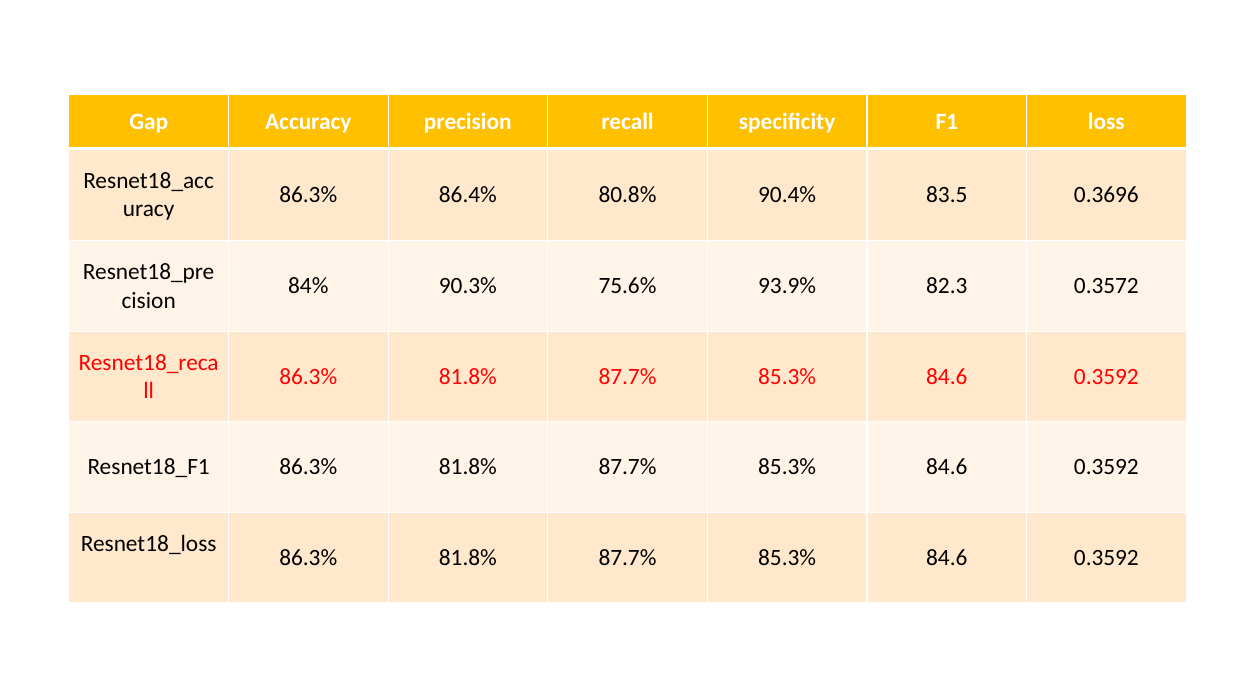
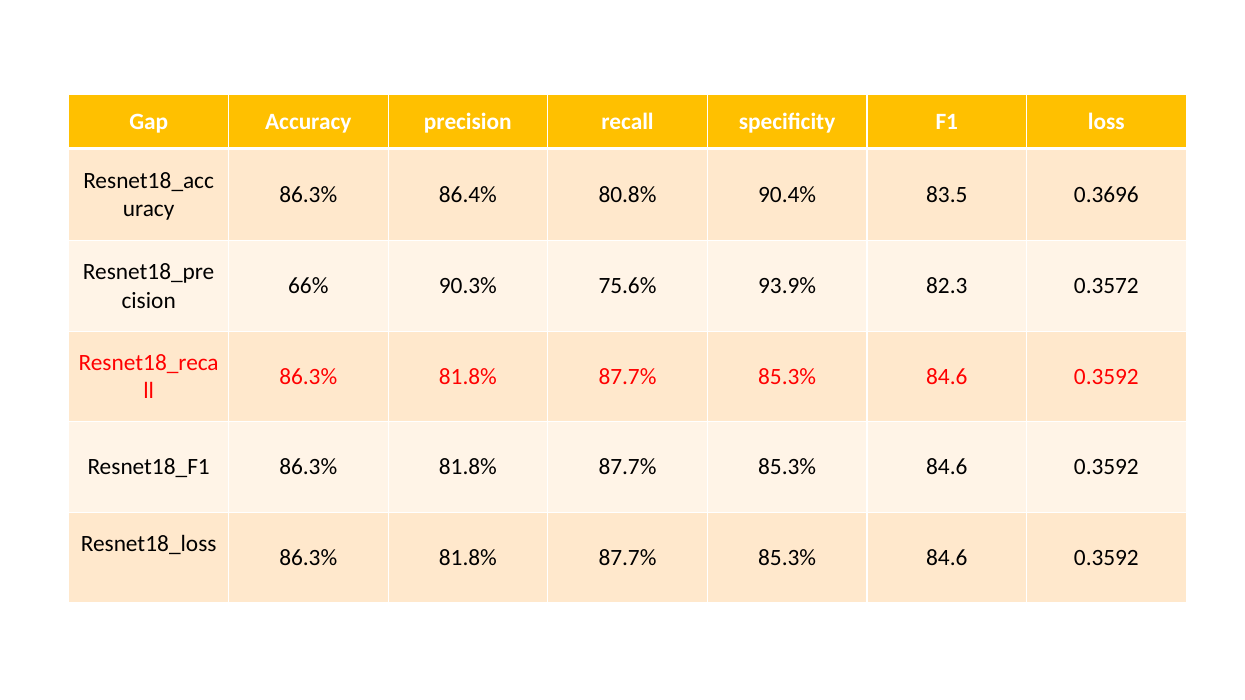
84%: 84% -> 66%
